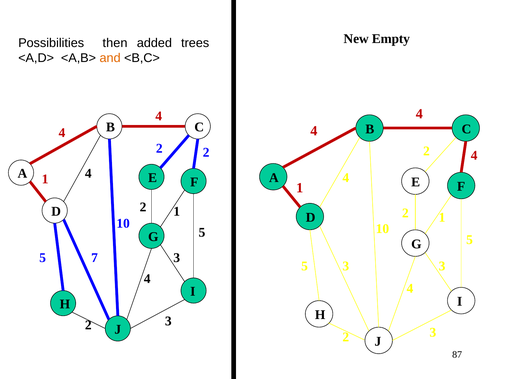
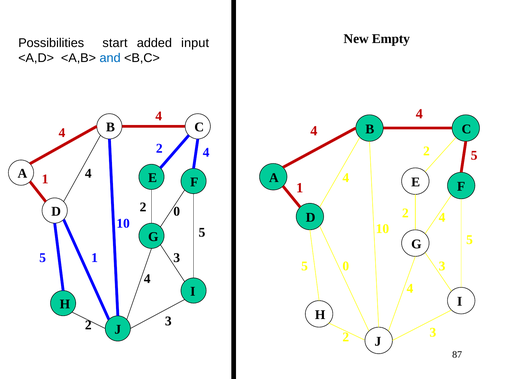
then: then -> start
trees: trees -> input
and colour: orange -> blue
2 at (206, 152): 2 -> 4
4 at (474, 155): 4 -> 5
1 at (177, 211): 1 -> 0
1 at (442, 217): 1 -> 4
5 7: 7 -> 1
3 at (346, 266): 3 -> 0
